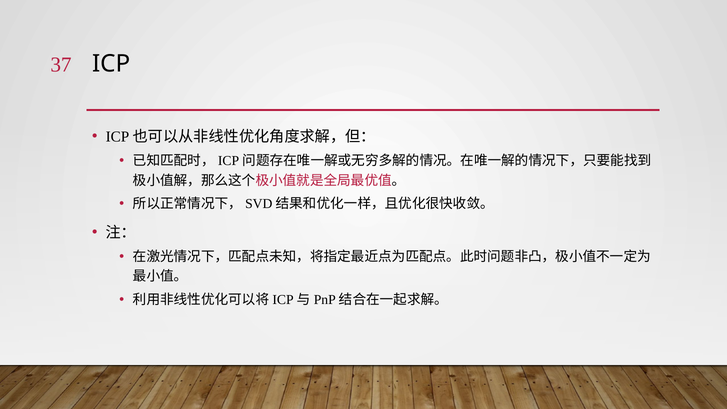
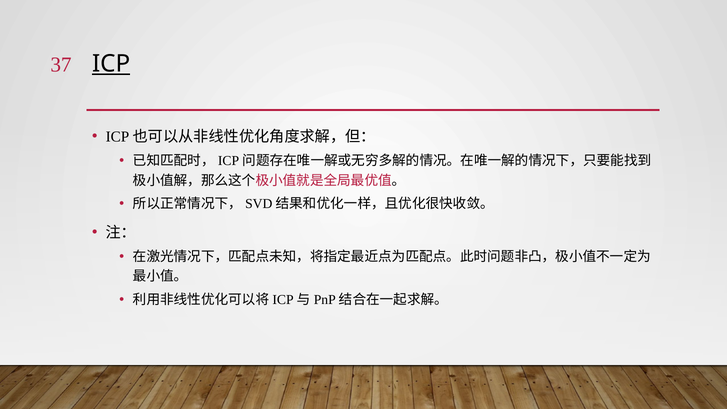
ICP underline: none -> present
